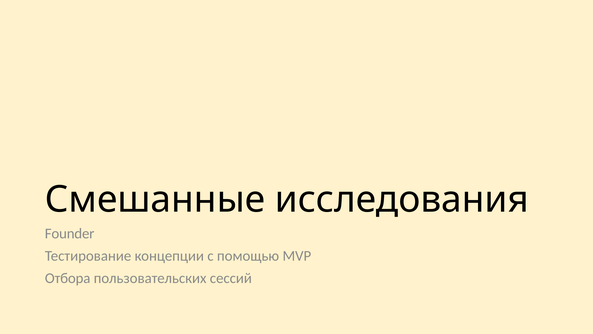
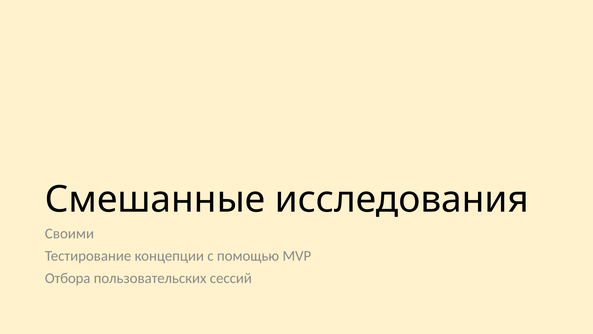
Founder: Founder -> Своими
